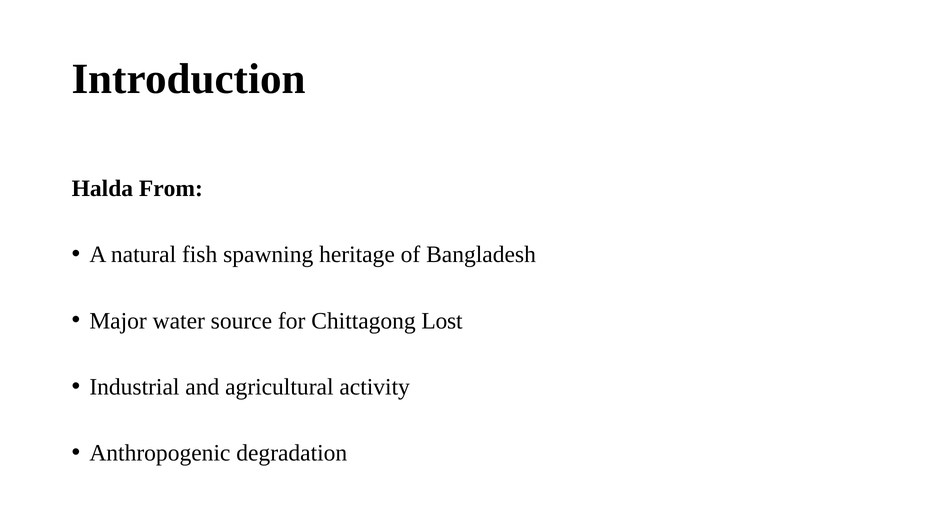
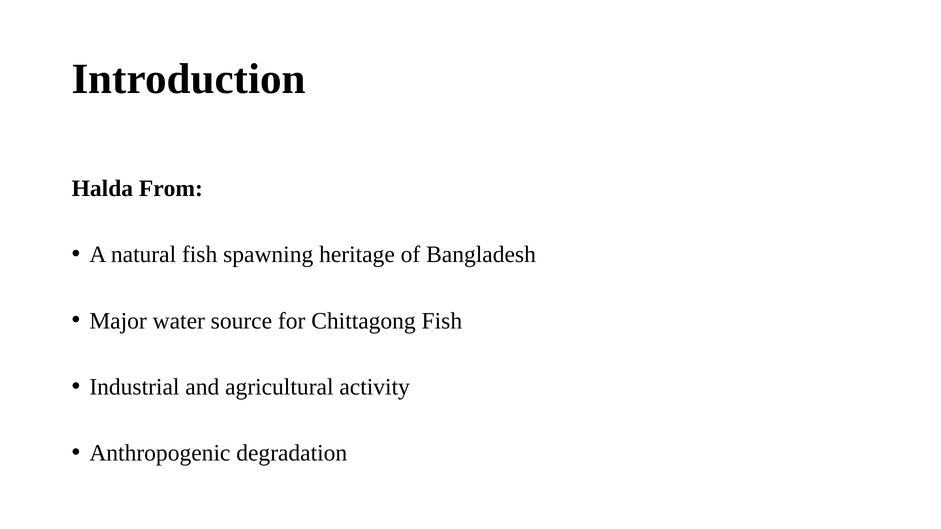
Chittagong Lost: Lost -> Fish
